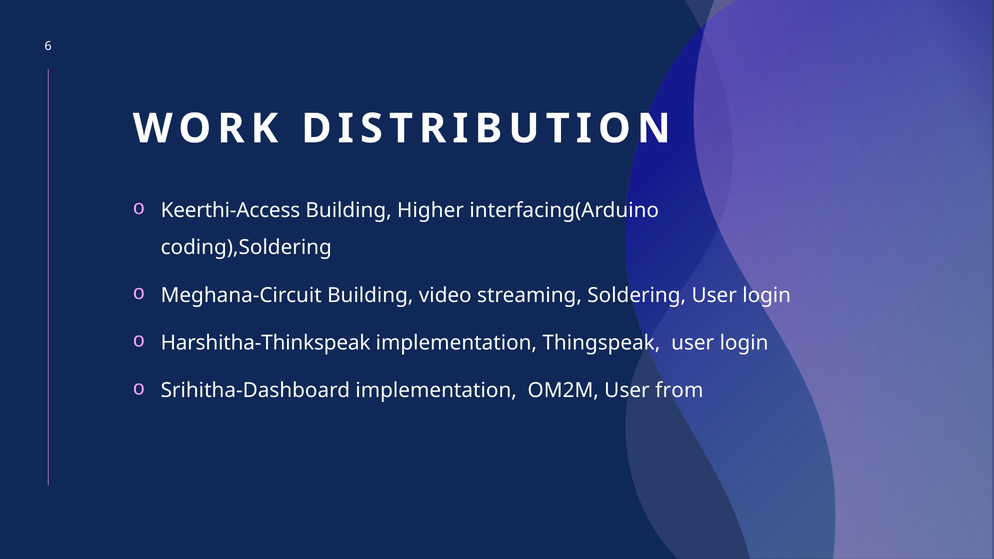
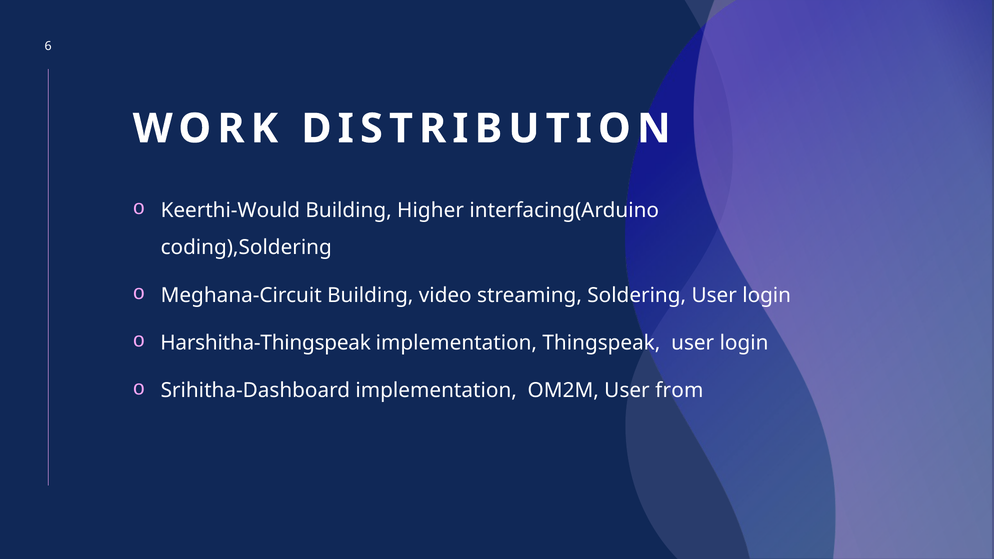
Keerthi-Access: Keerthi-Access -> Keerthi-Would
Harshitha-Thinkspeak: Harshitha-Thinkspeak -> Harshitha-Thingspeak
